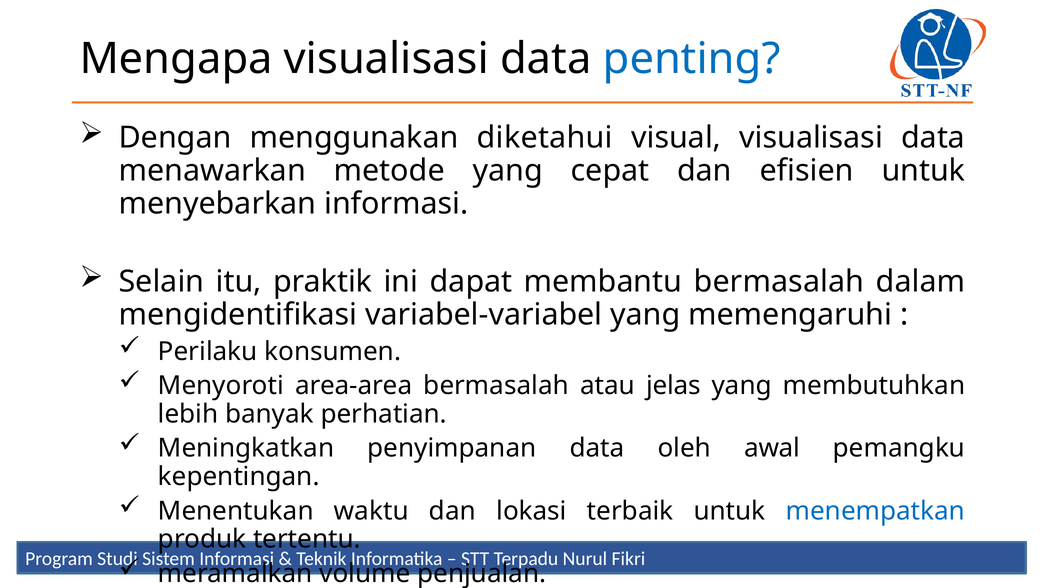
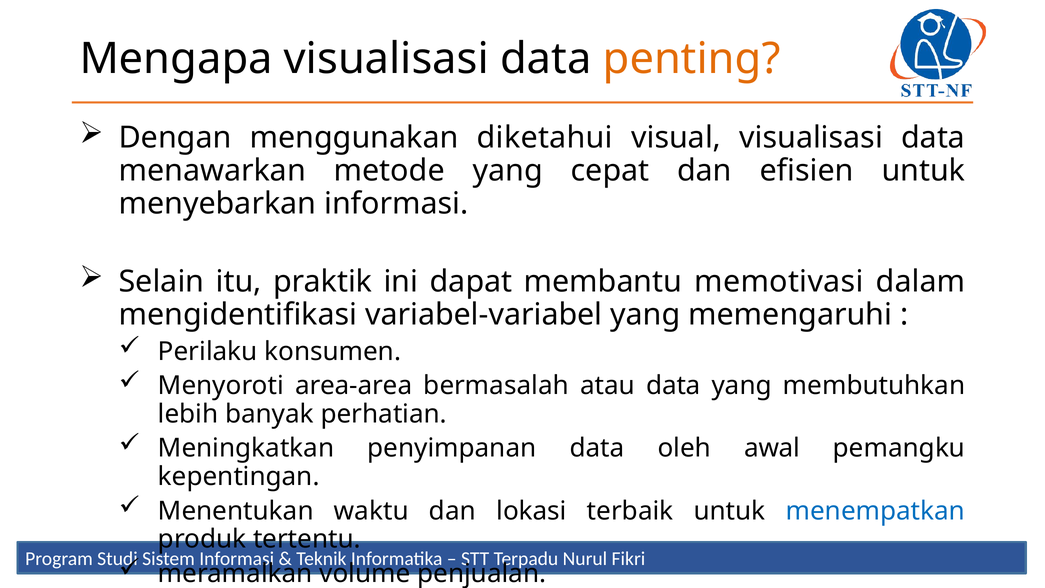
penting colour: blue -> orange
membantu bermasalah: bermasalah -> memotivasi
atau jelas: jelas -> data
